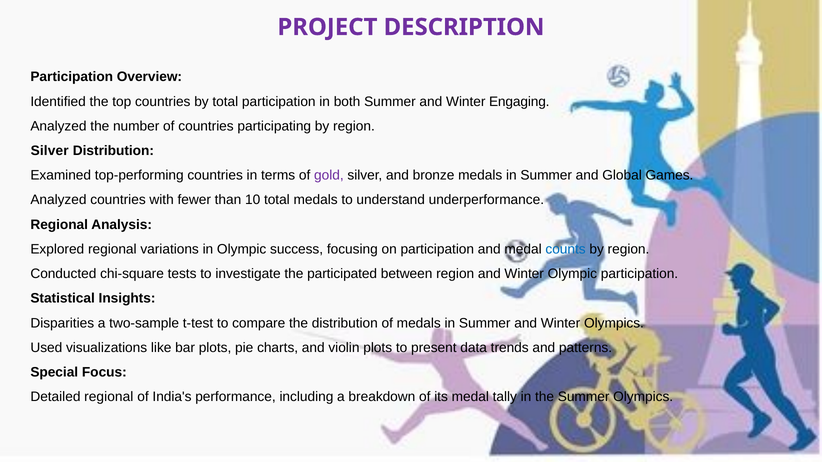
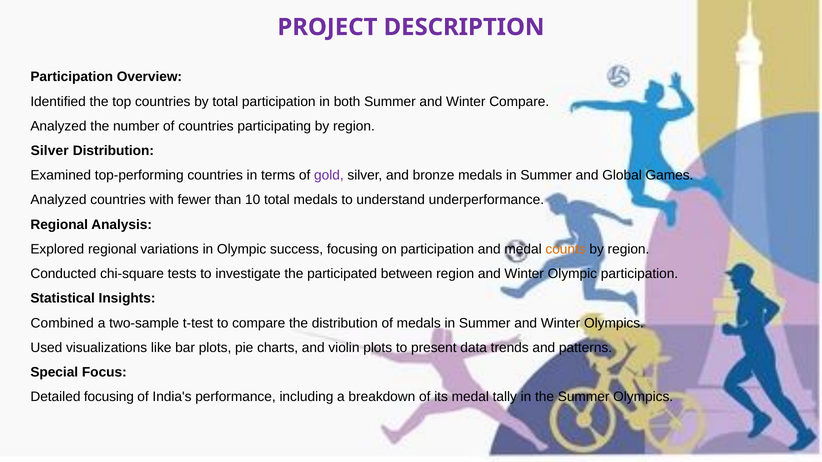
Winter Engaging: Engaging -> Compare
counts colour: blue -> orange
Disparities: Disparities -> Combined
Detailed regional: regional -> focusing
